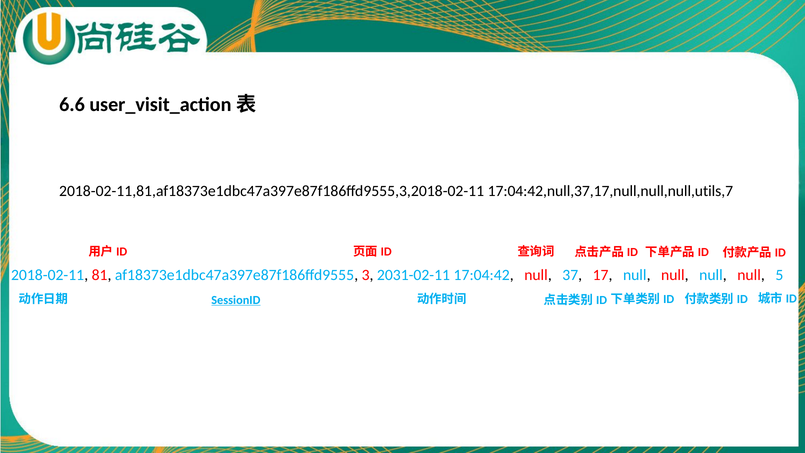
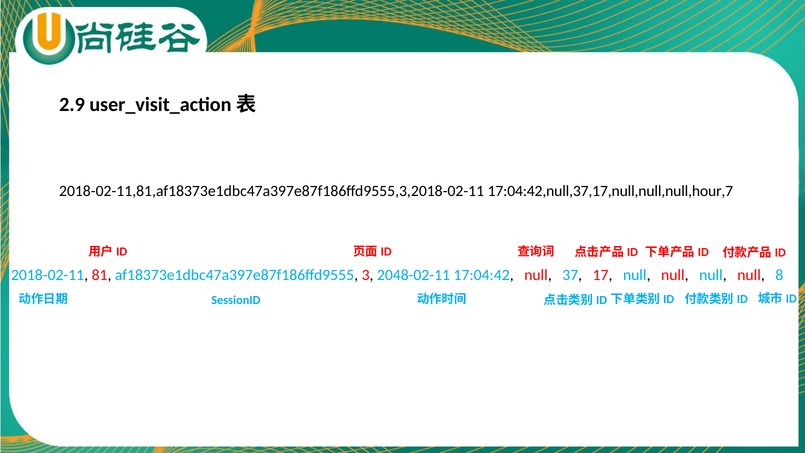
6.6: 6.6 -> 2.9
17:04:42,null,37,17,null,null,null,utils,7: 17:04:42,null,37,17,null,null,null,utils,7 -> 17:04:42,null,37,17,null,null,null,hour,7
2031-02-11: 2031-02-11 -> 2048-02-11
5: 5 -> 8
SessionID underline: present -> none
